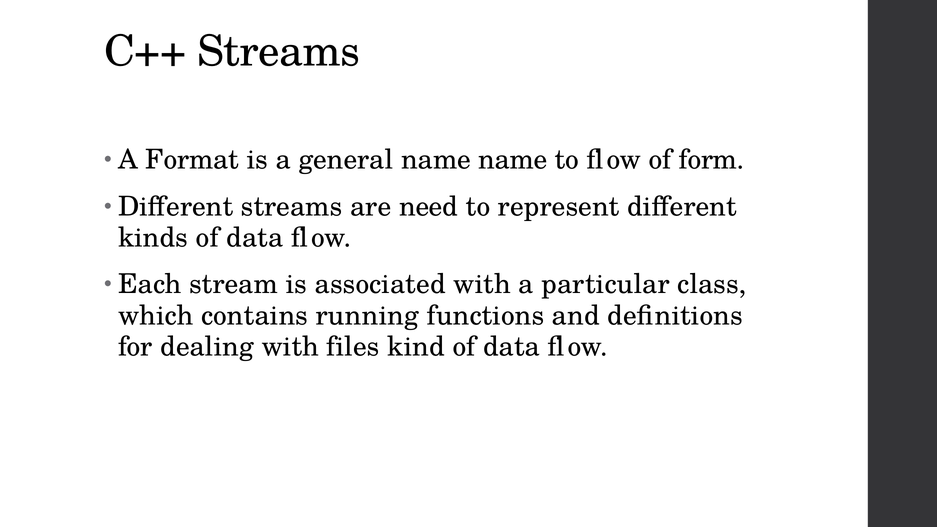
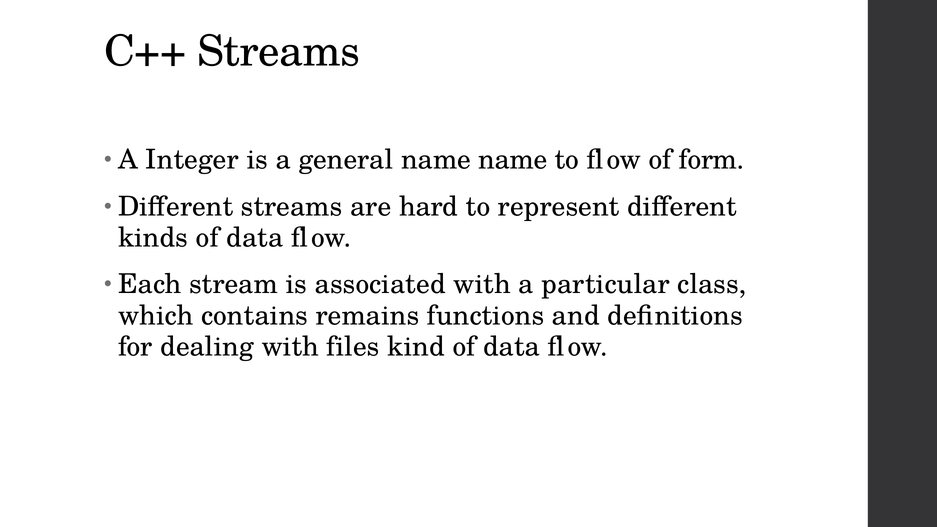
Format: Format -> Integer
need: need -> hard
running: running -> remains
